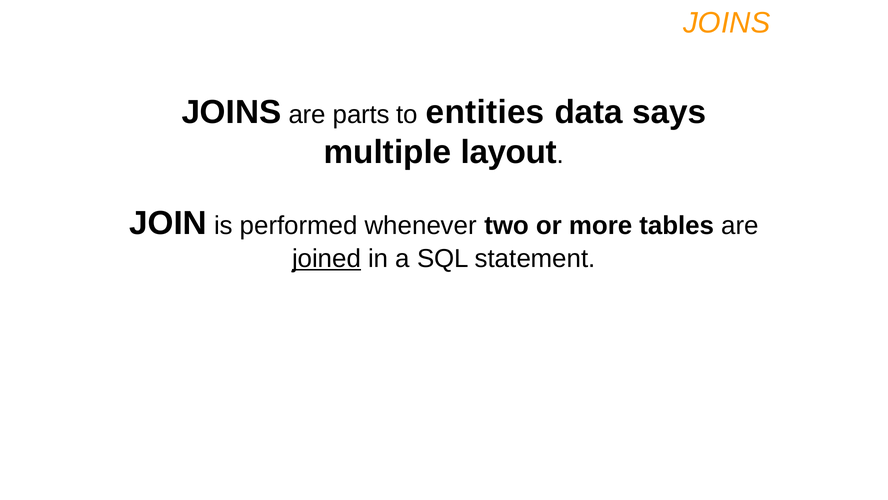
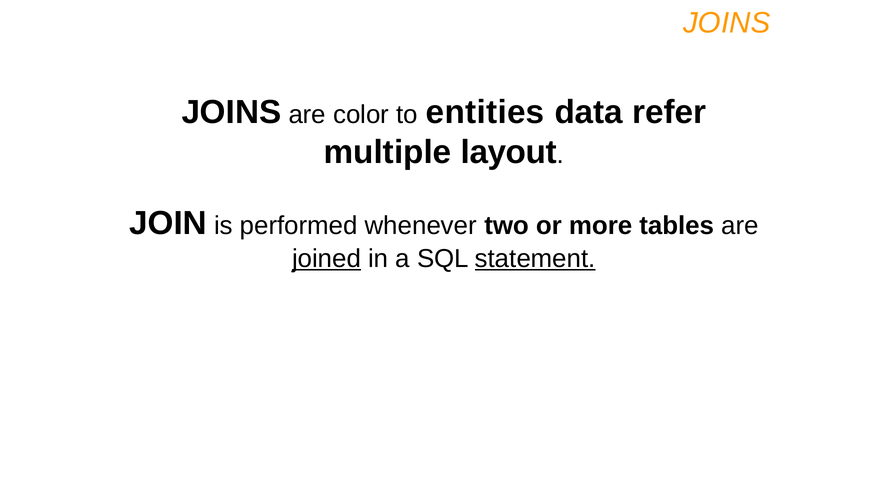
parts: parts -> color
says: says -> refer
statement underline: none -> present
